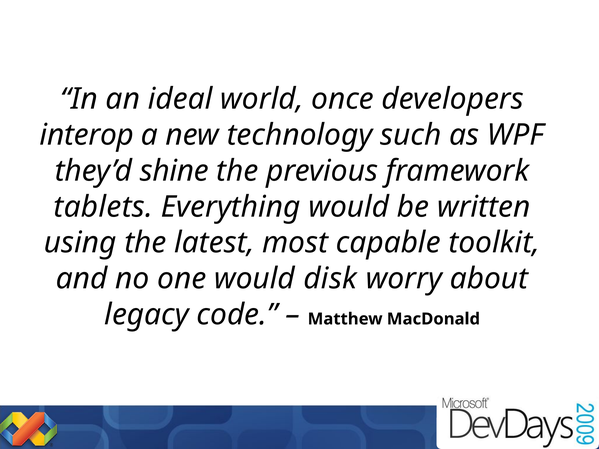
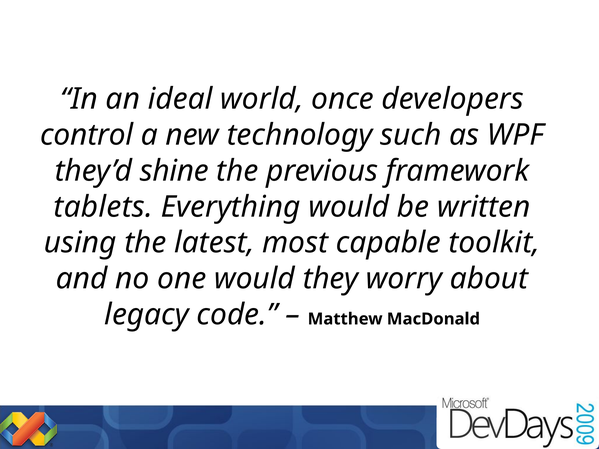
interop: interop -> control
disk: disk -> they
